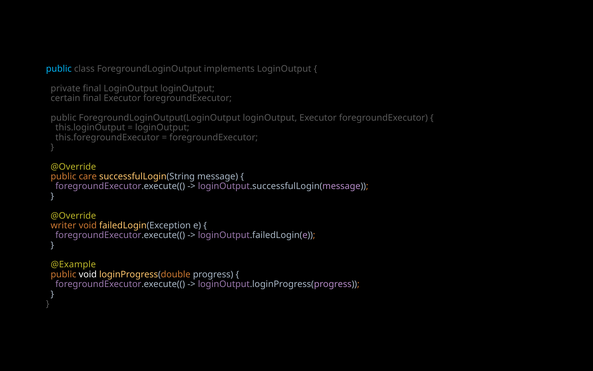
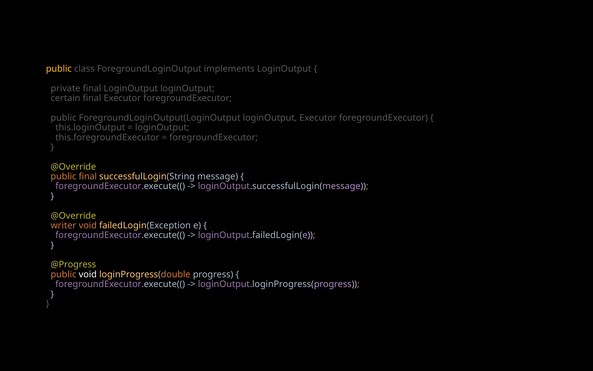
public at (59, 69) colour: light blue -> yellow
public care: care -> final
@Example: @Example -> @Progress
